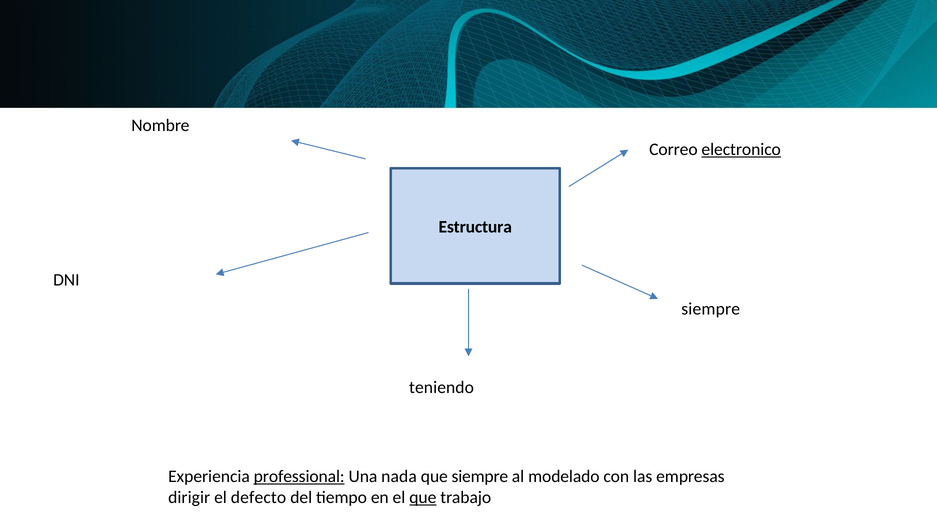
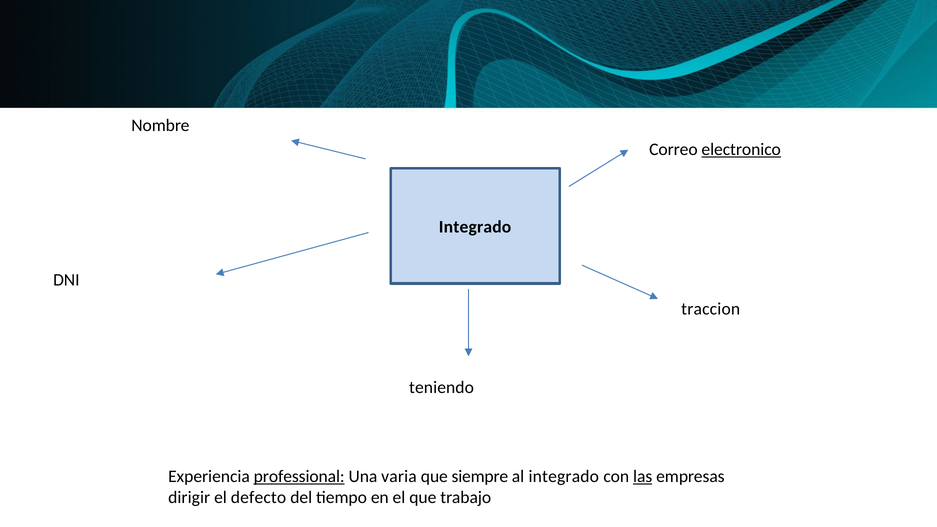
Estructura at (475, 227): Estructura -> Integrado
siempre at (711, 309): siempre -> traccion
nada: nada -> varia
al modelado: modelado -> integrado
las underline: none -> present
que at (423, 498) underline: present -> none
